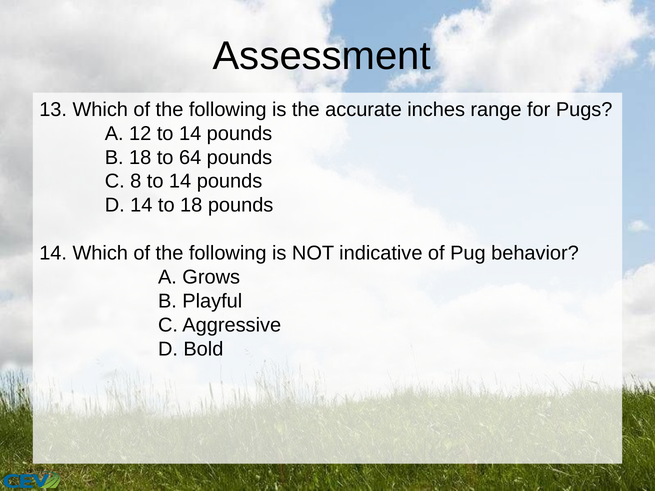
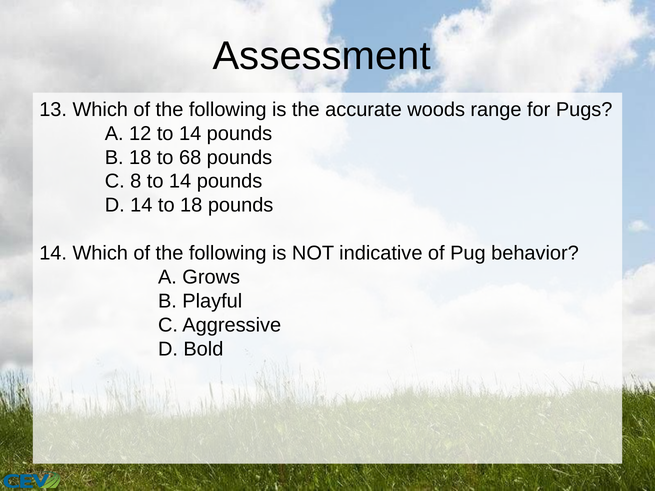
inches: inches -> woods
64: 64 -> 68
